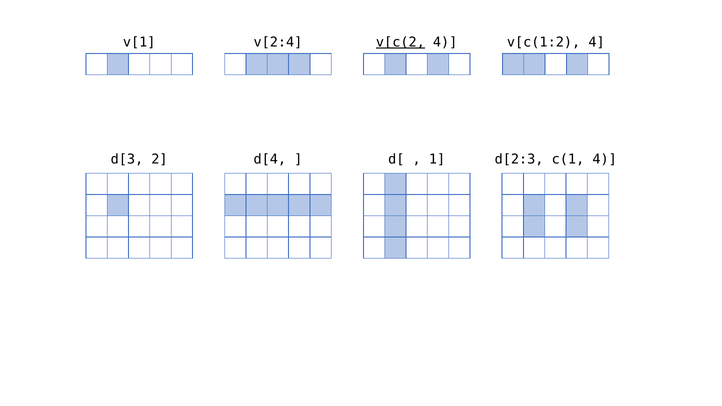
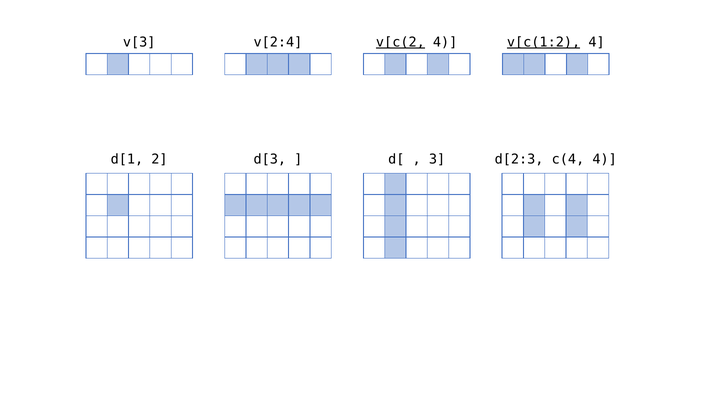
v[1: v[1 -> v[3
v[c(1:2 underline: none -> present
d[3: d[3 -> d[1
d[4: d[4 -> d[3
1: 1 -> 3
c(1: c(1 -> c(4
